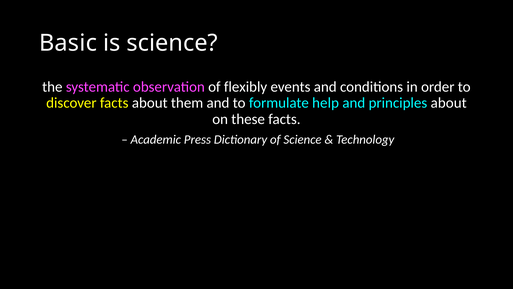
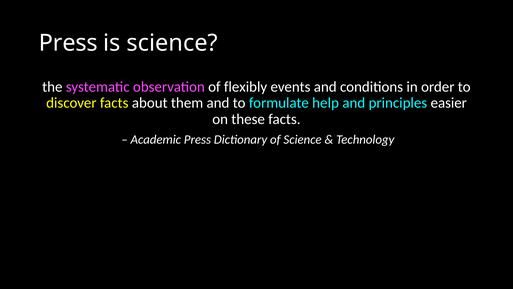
Basic at (68, 43): Basic -> Press
principles about: about -> easier
